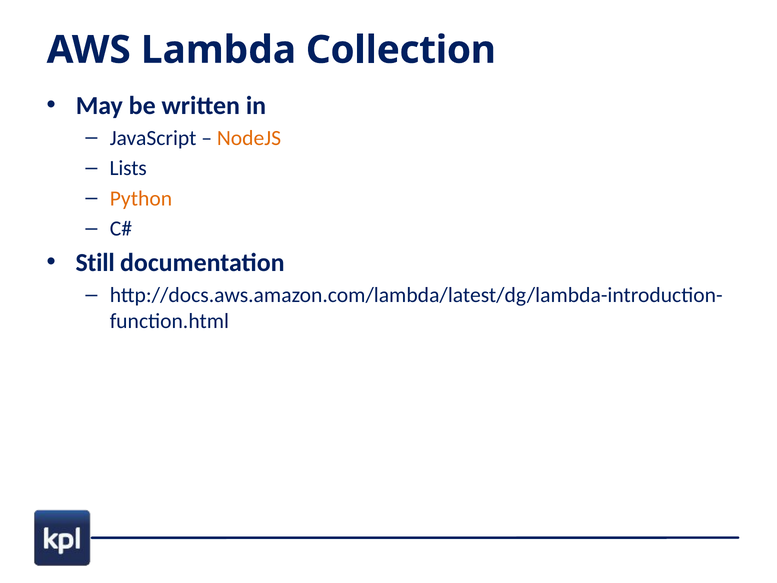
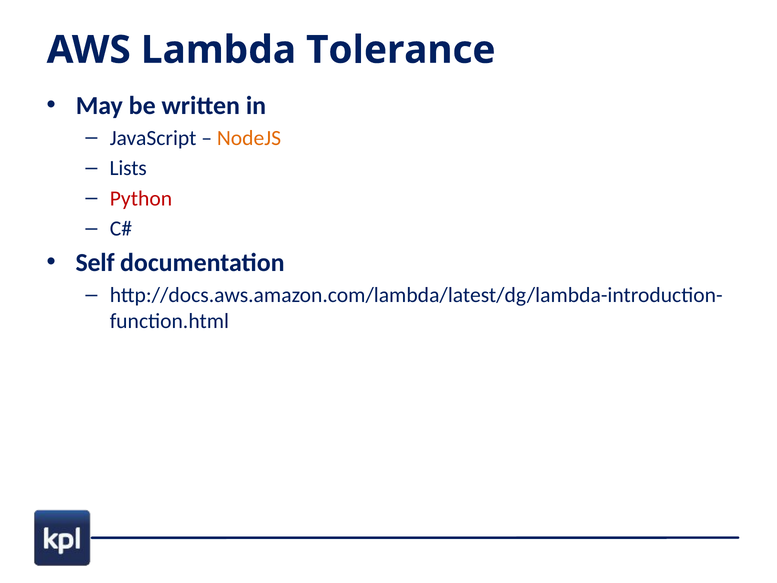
Collection: Collection -> Tolerance
Python colour: orange -> red
Still: Still -> Self
